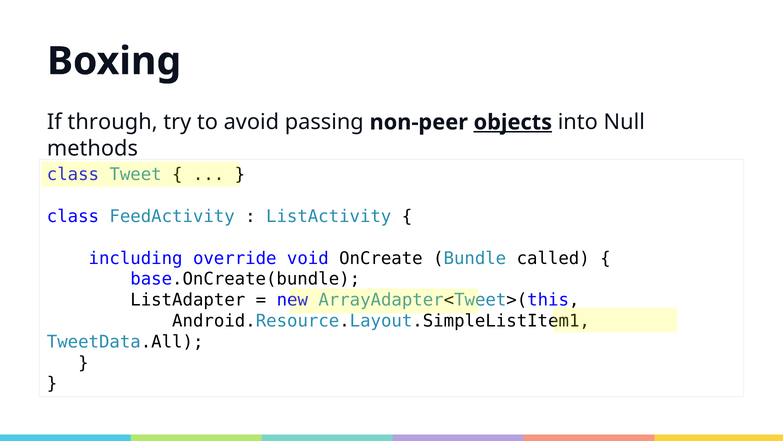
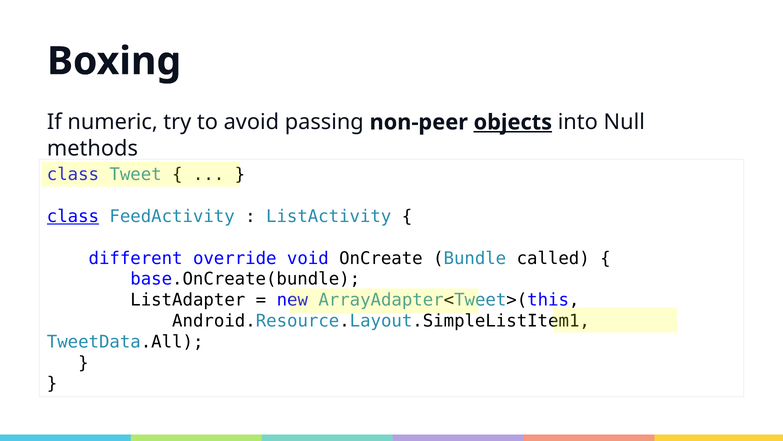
through: through -> numeric
class at (73, 216) underline: none -> present
including: including -> different
